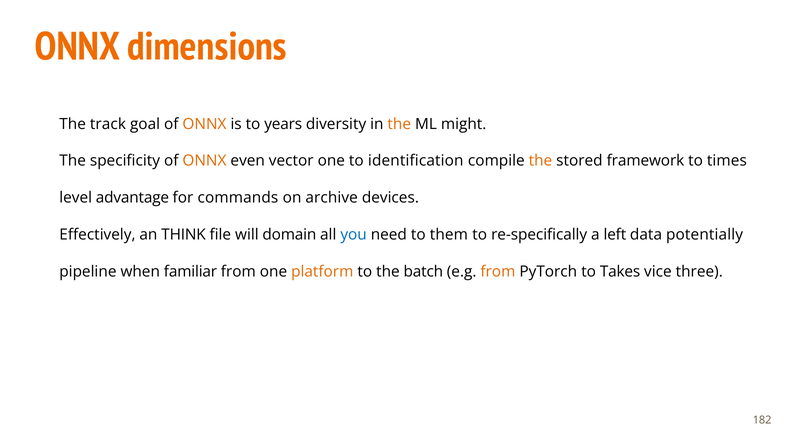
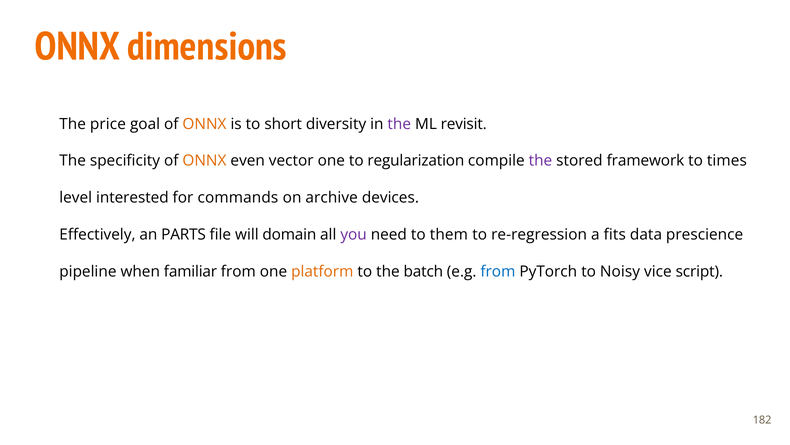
track: track -> price
years: years -> short
the at (399, 124) colour: orange -> purple
might: might -> revisit
identification: identification -> regularization
the at (540, 161) colour: orange -> purple
advantage: advantage -> interested
THINK: THINK -> PARTS
you colour: blue -> purple
re-specifically: re-specifically -> re-regression
left: left -> fits
potentially: potentially -> prescience
from at (498, 271) colour: orange -> blue
Takes: Takes -> Noisy
three: three -> script
